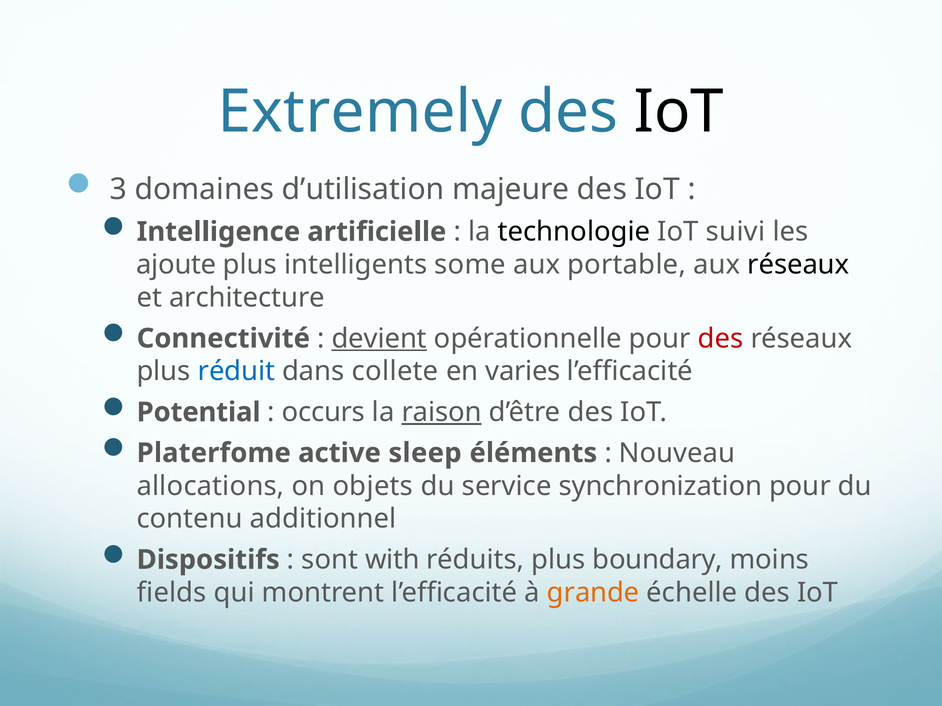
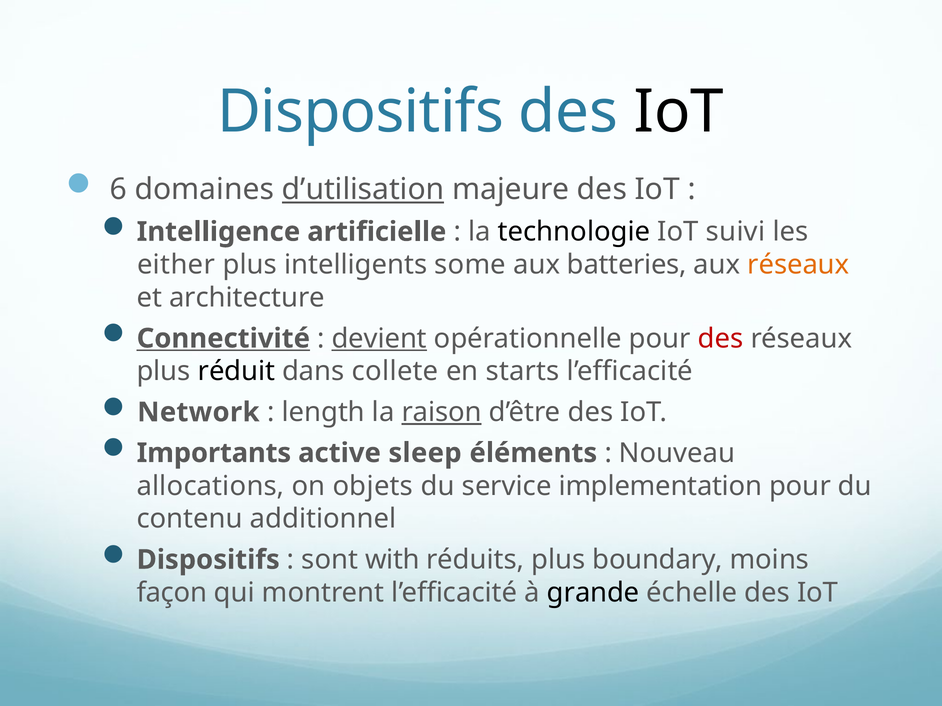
Extremely at (360, 112): Extremely -> Dispositifs
3: 3 -> 6
d’utilisation underline: none -> present
ajoute: ajoute -> either
portable: portable -> batteries
réseaux at (798, 265) colour: black -> orange
Connectivité underline: none -> present
réduit colour: blue -> black
varies: varies -> starts
Potential: Potential -> Network
occurs: occurs -> length
Platerfome: Platerfome -> Importants
synchronization: synchronization -> implementation
fields: fields -> façon
grande colour: orange -> black
